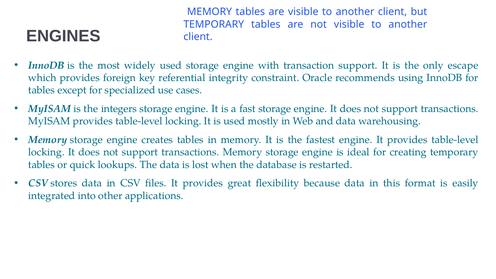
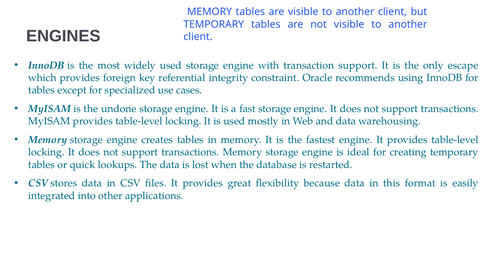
integers: integers -> undone
